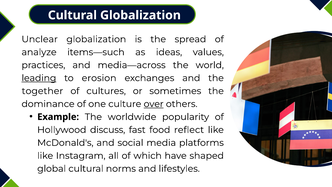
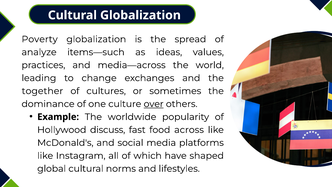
Unclear: Unclear -> Poverty
leading underline: present -> none
erosion: erosion -> change
reflect: reflect -> across
